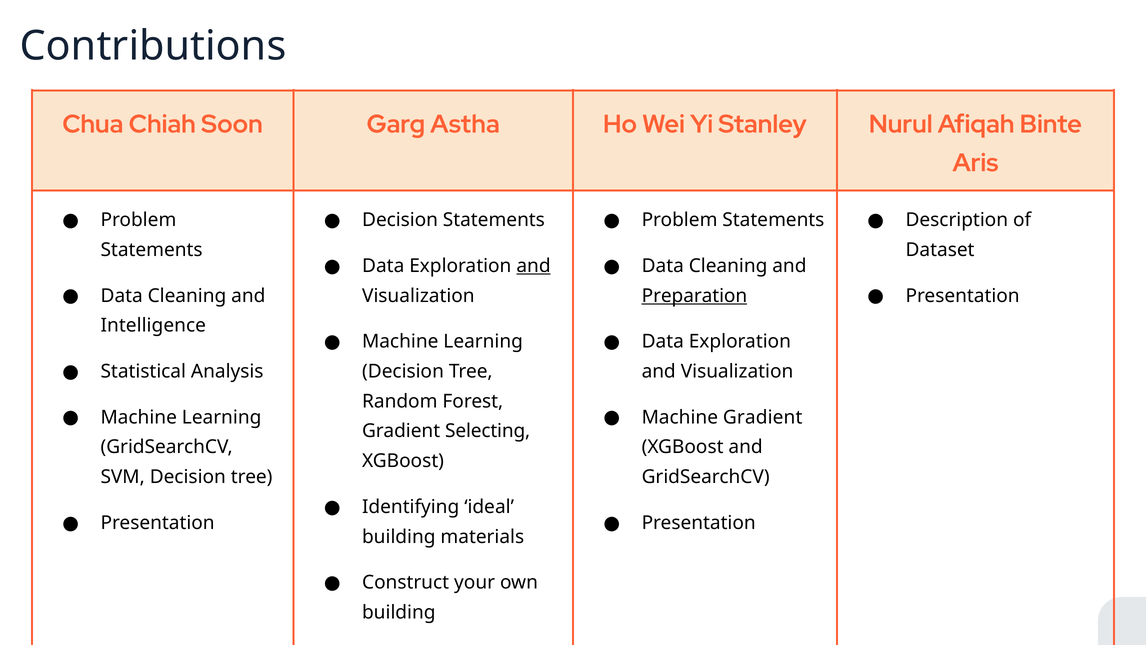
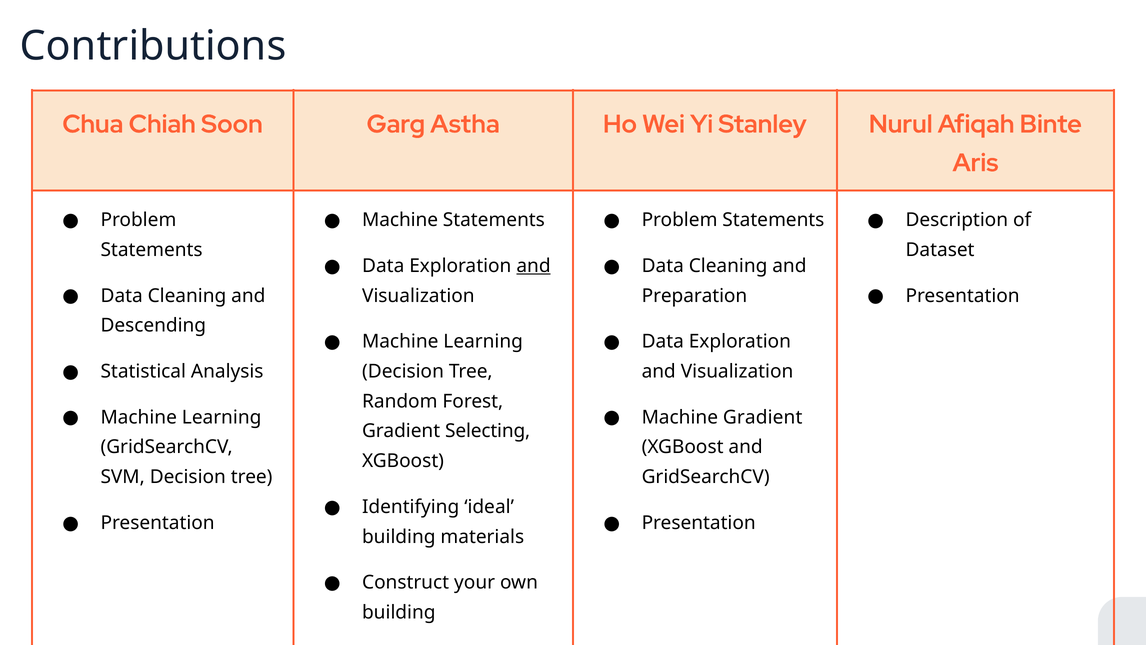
Decision at (400, 220): Decision -> Machine
Preparation underline: present -> none
Intelligence: Intelligence -> Descending
